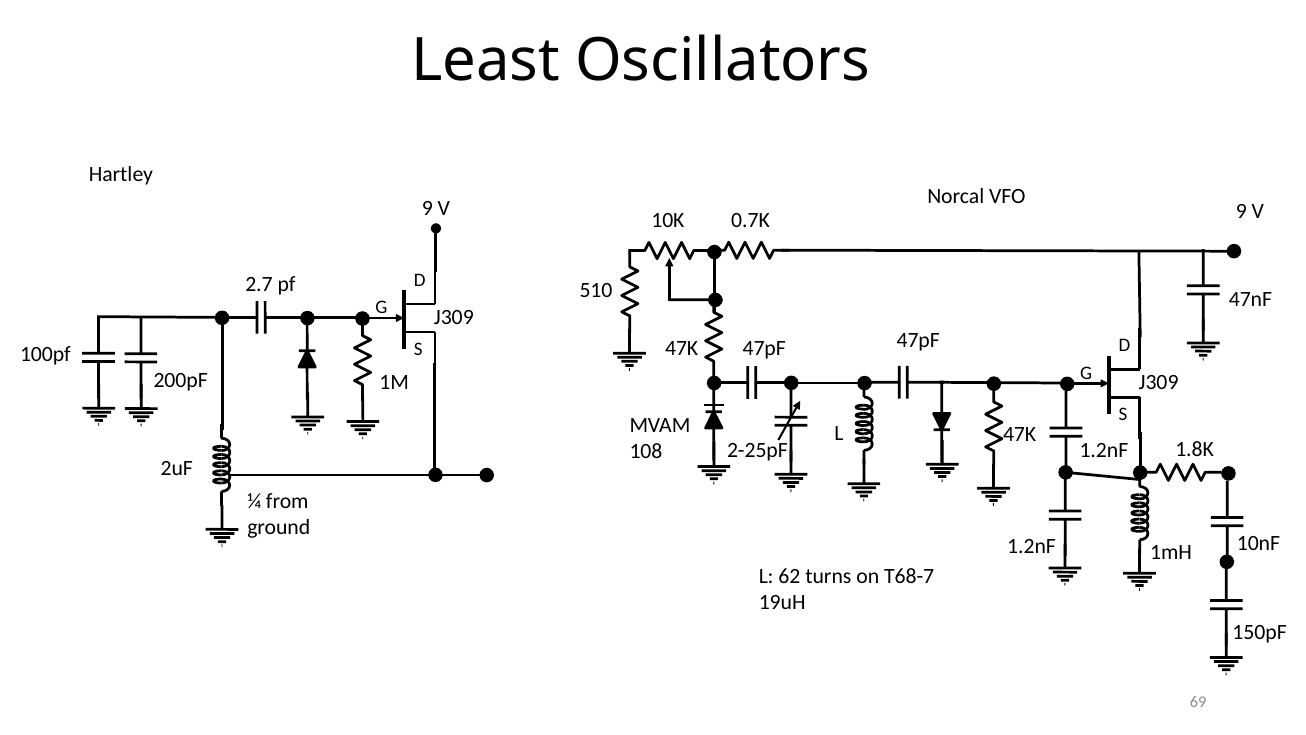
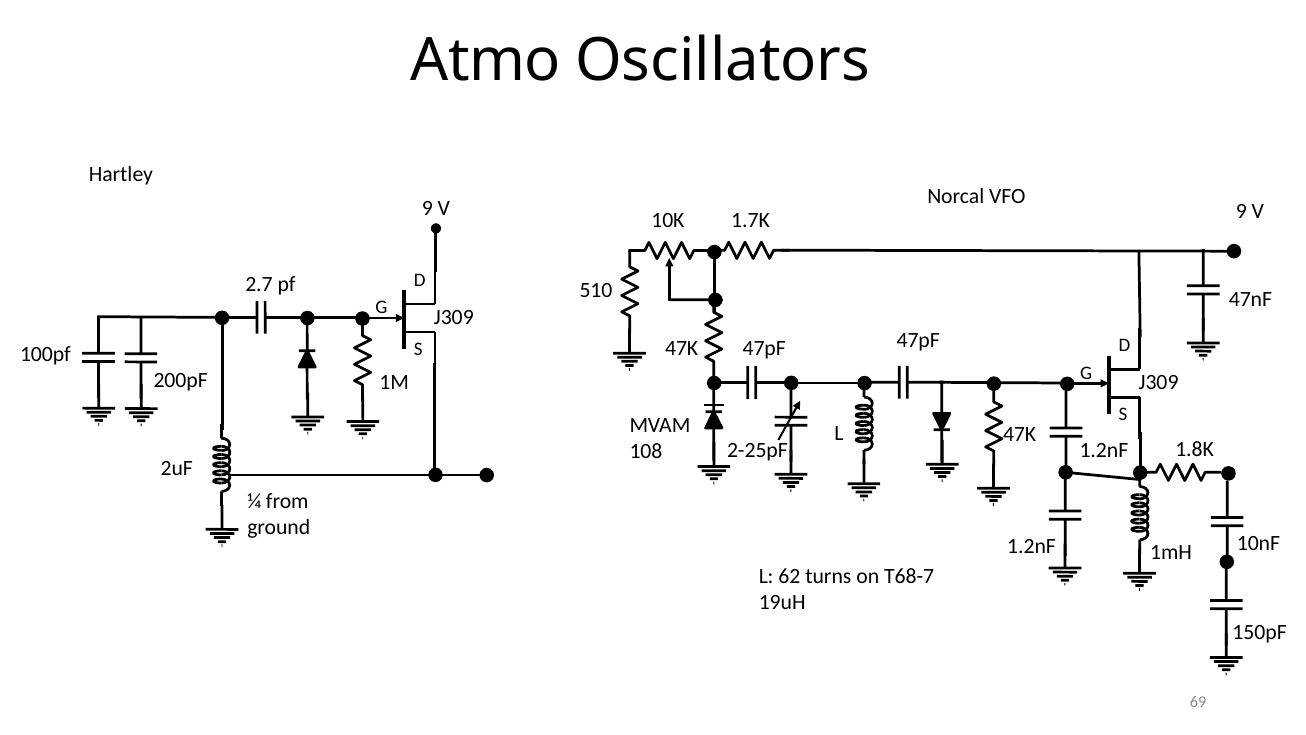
Least: Least -> Atmo
0.7K: 0.7K -> 1.7K
